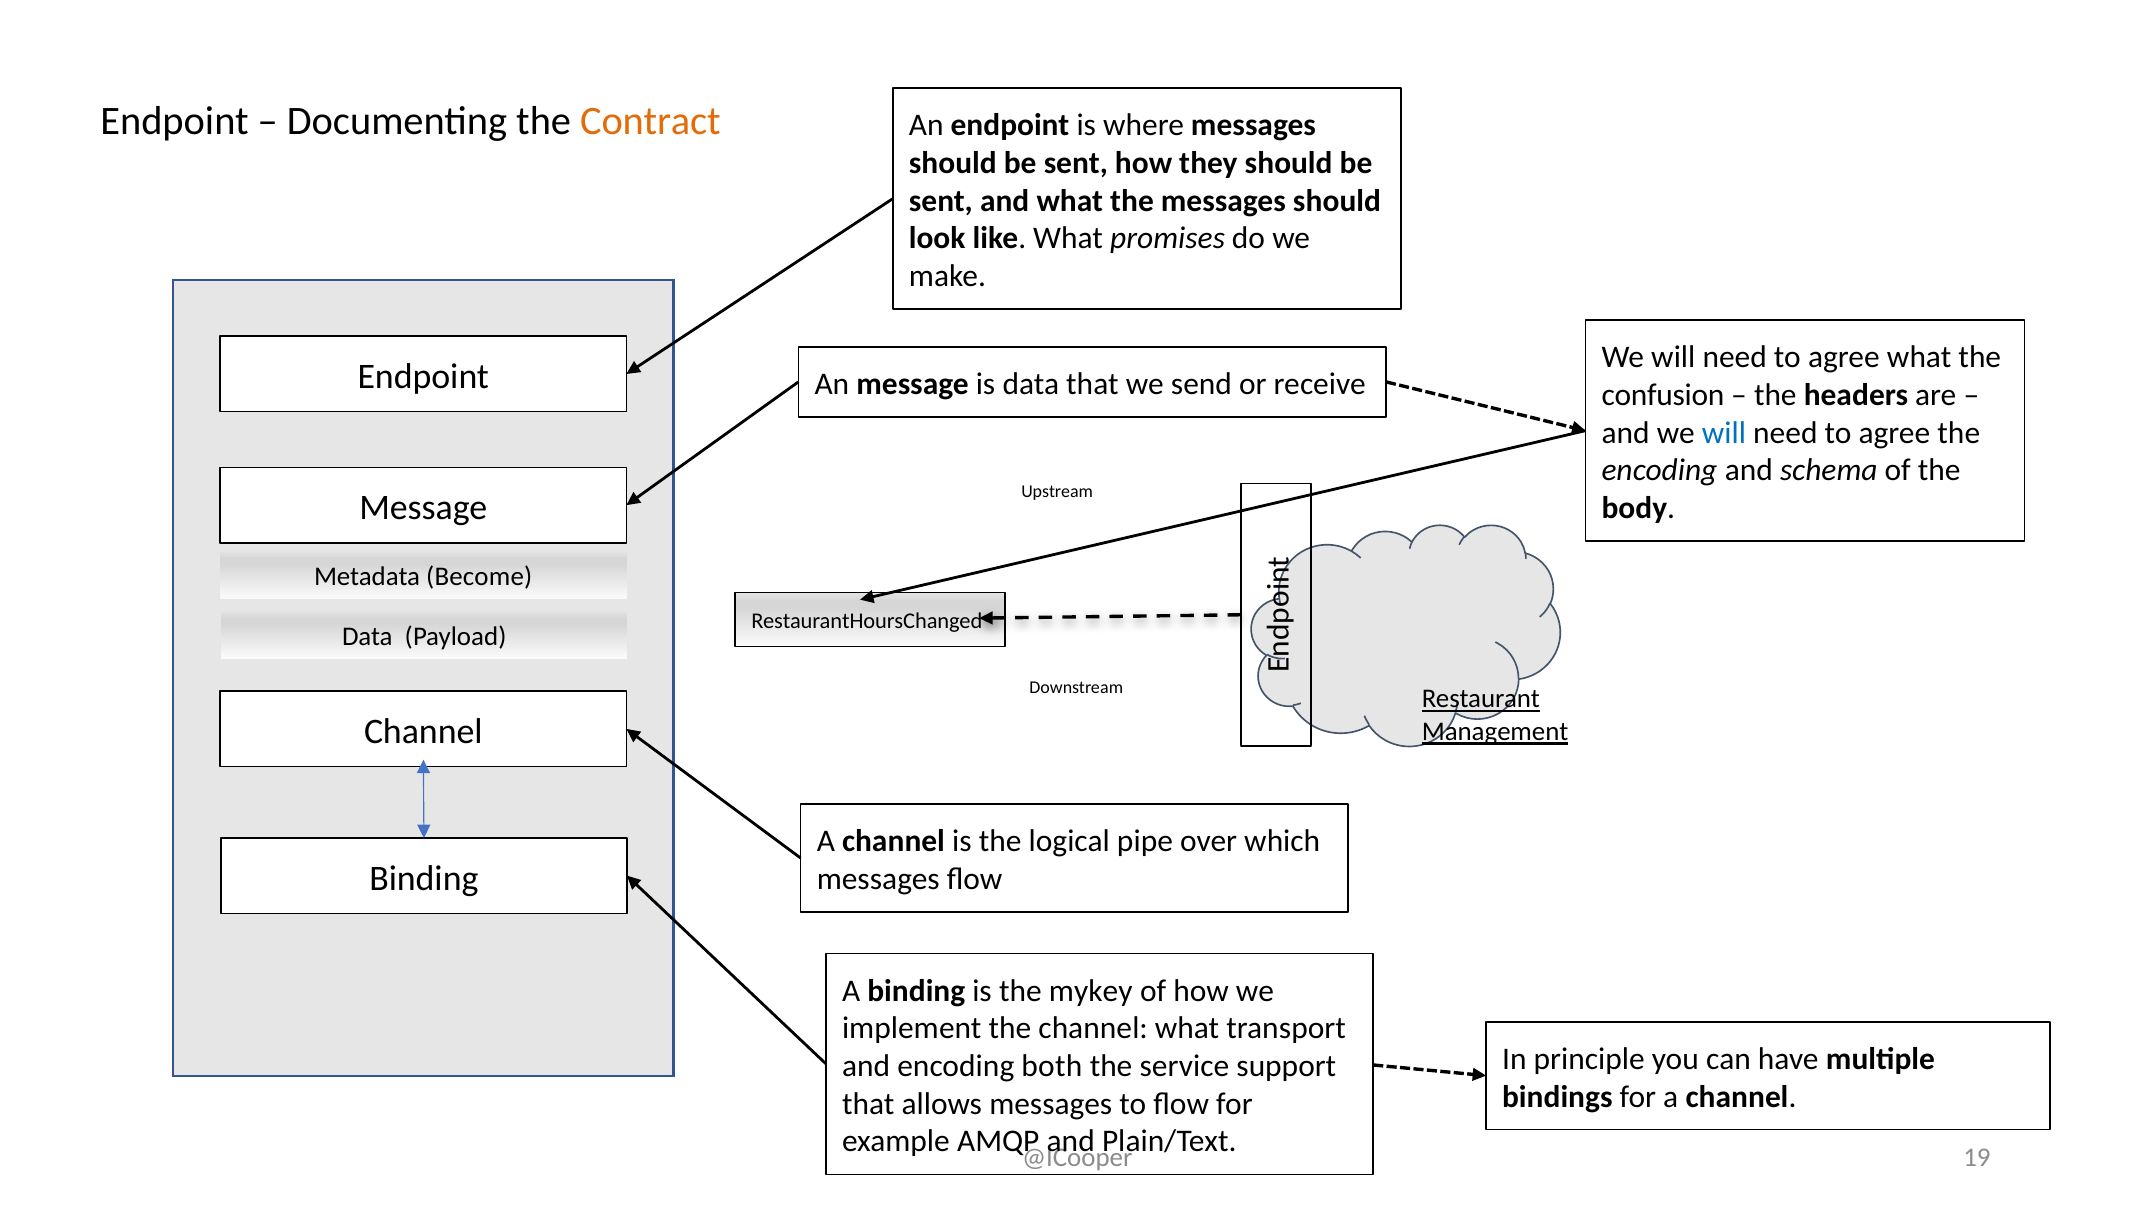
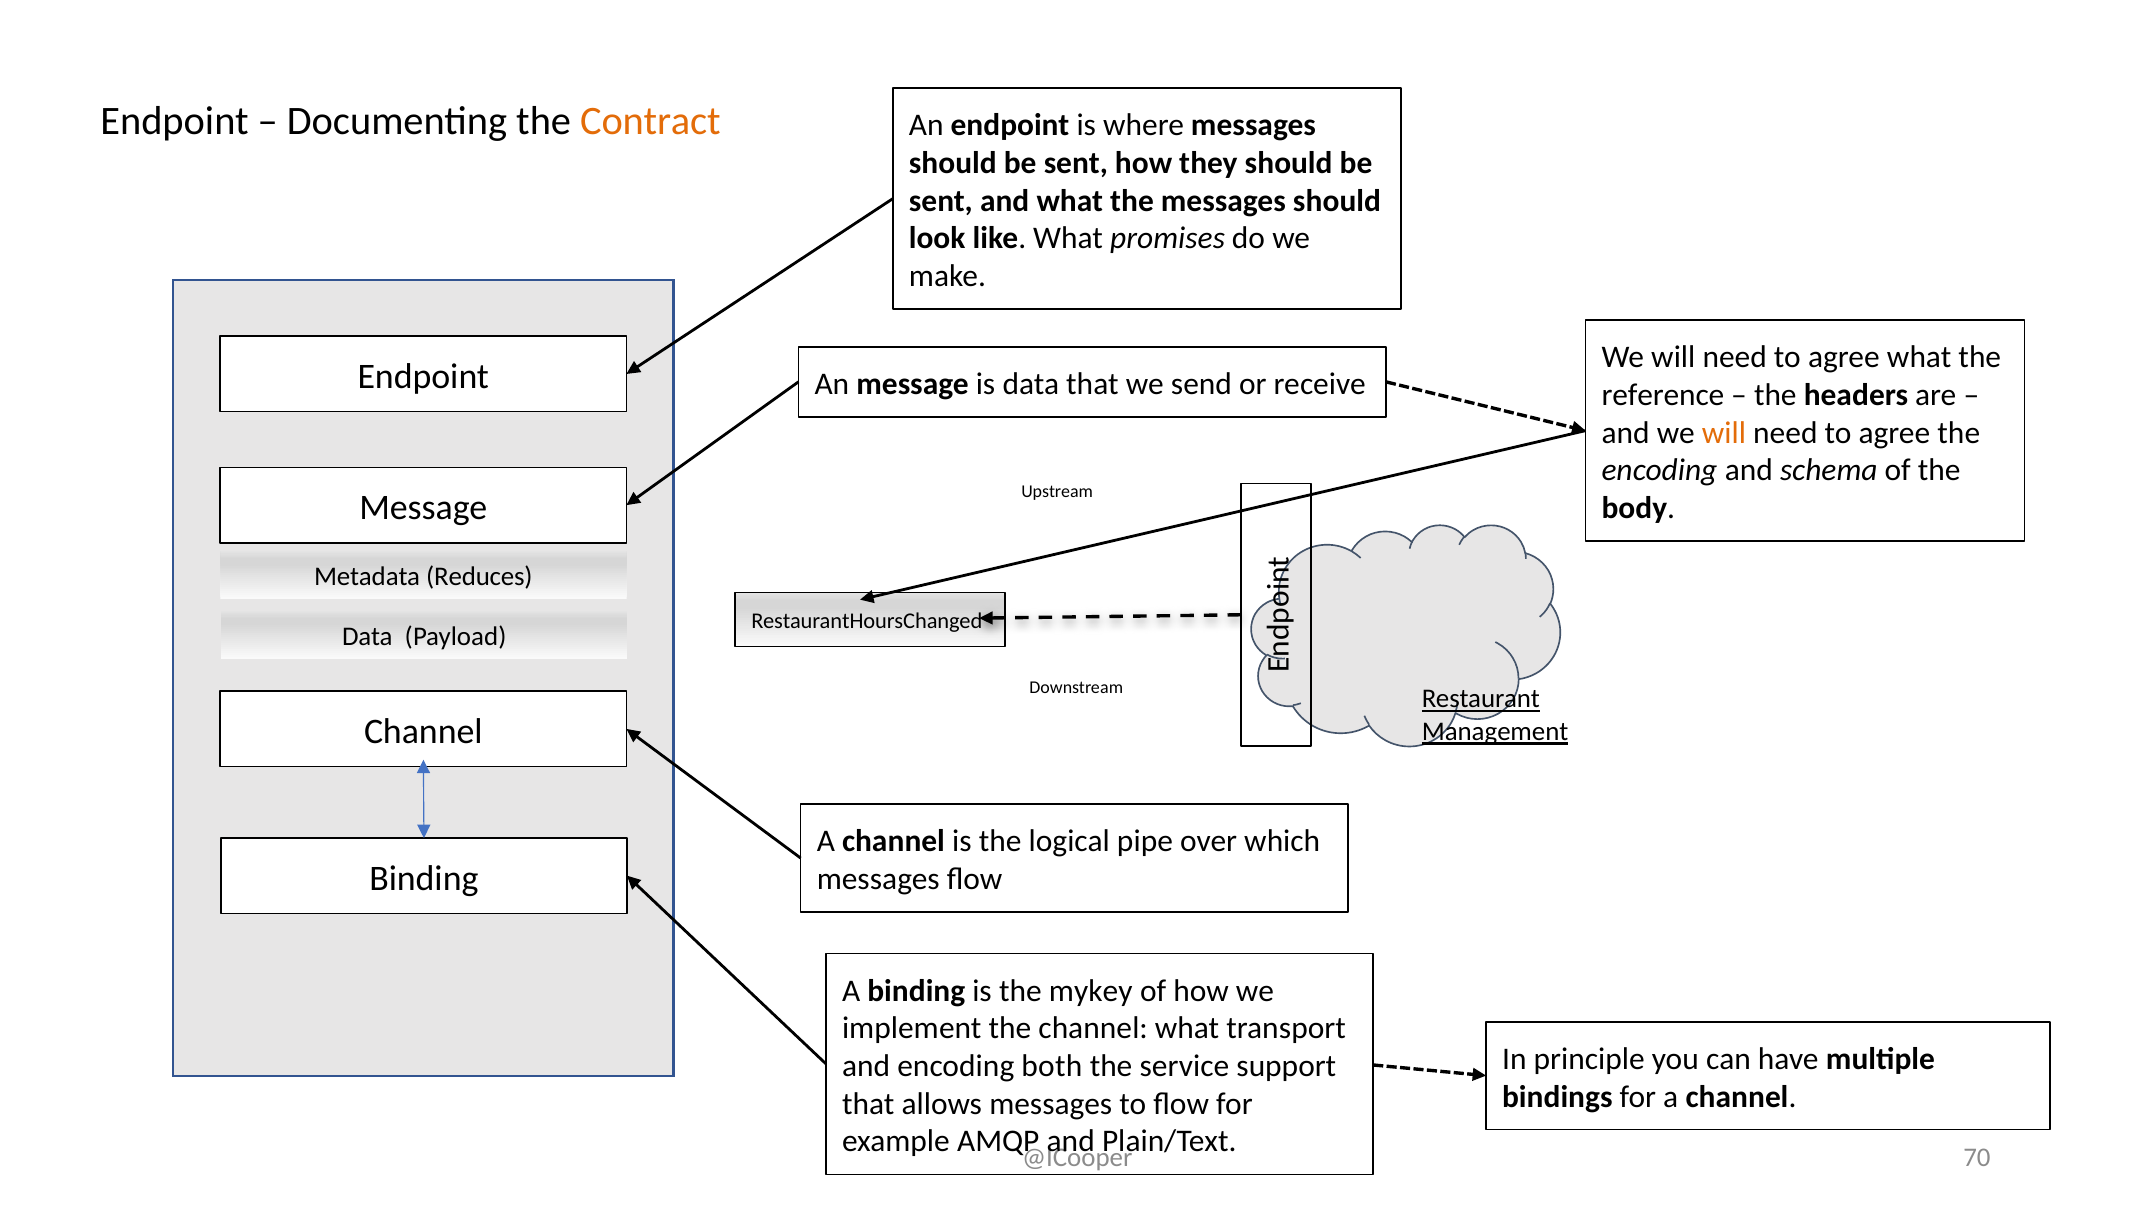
confusion: confusion -> reference
will at (1724, 433) colour: blue -> orange
Become: Become -> Reduces
19: 19 -> 70
